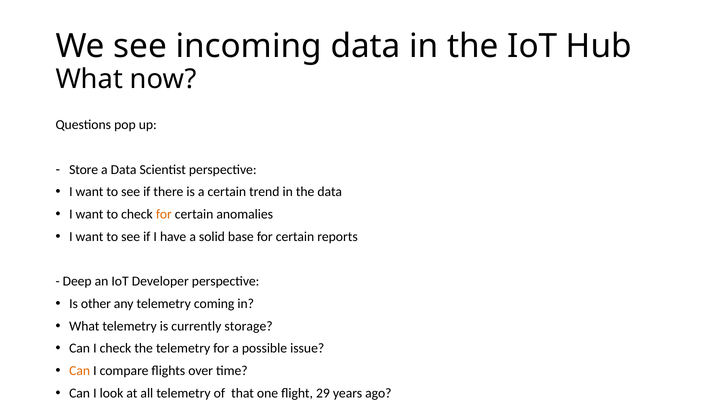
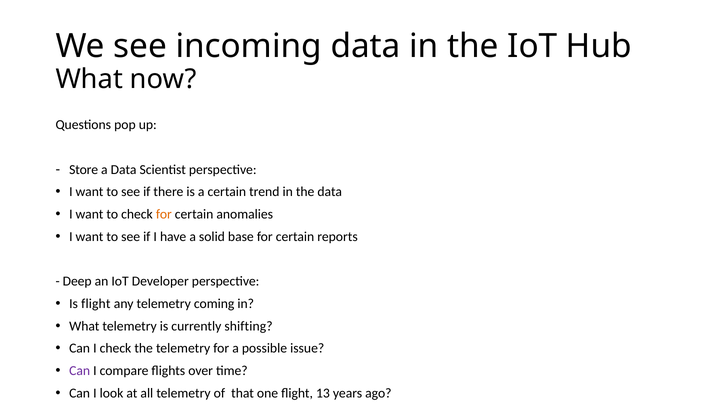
Is other: other -> flight
storage: storage -> shifting
Can at (80, 370) colour: orange -> purple
29: 29 -> 13
